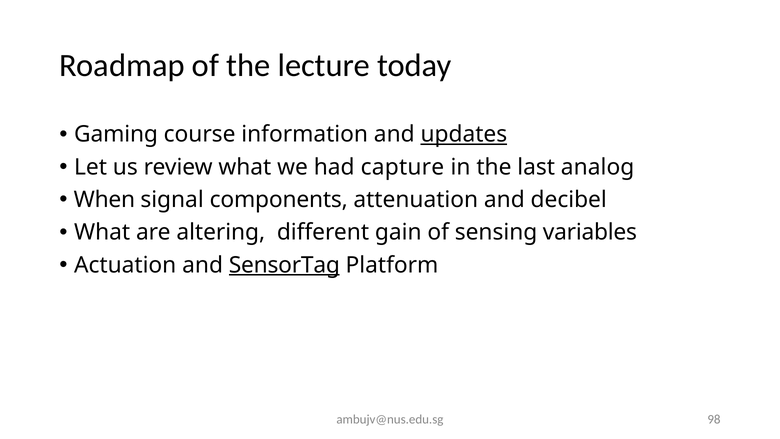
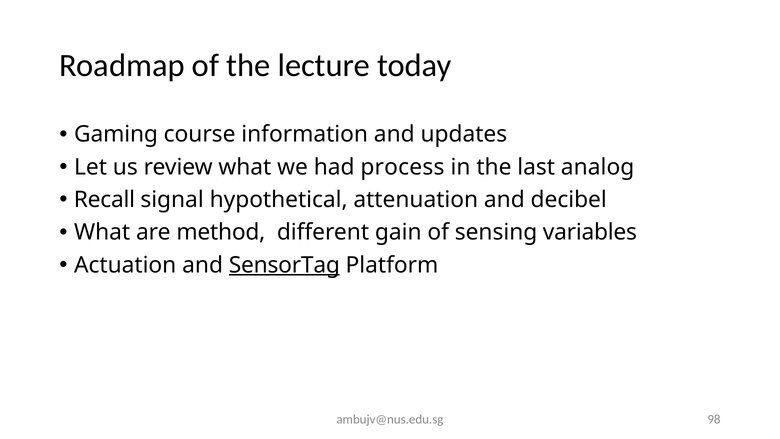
updates underline: present -> none
capture: capture -> process
When: When -> Recall
components: components -> hypothetical
altering: altering -> method
